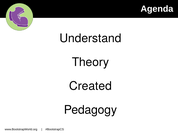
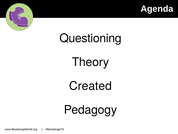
Understand: Understand -> Questioning
